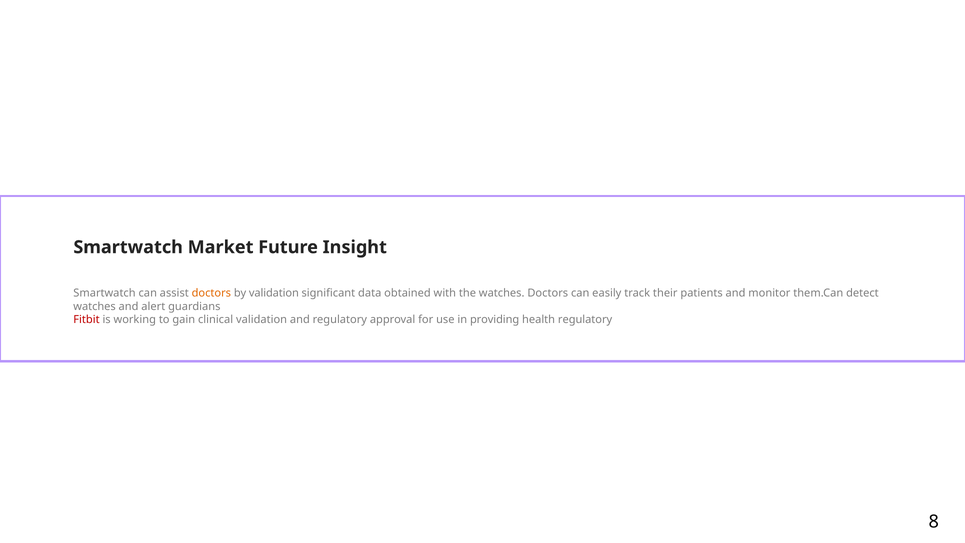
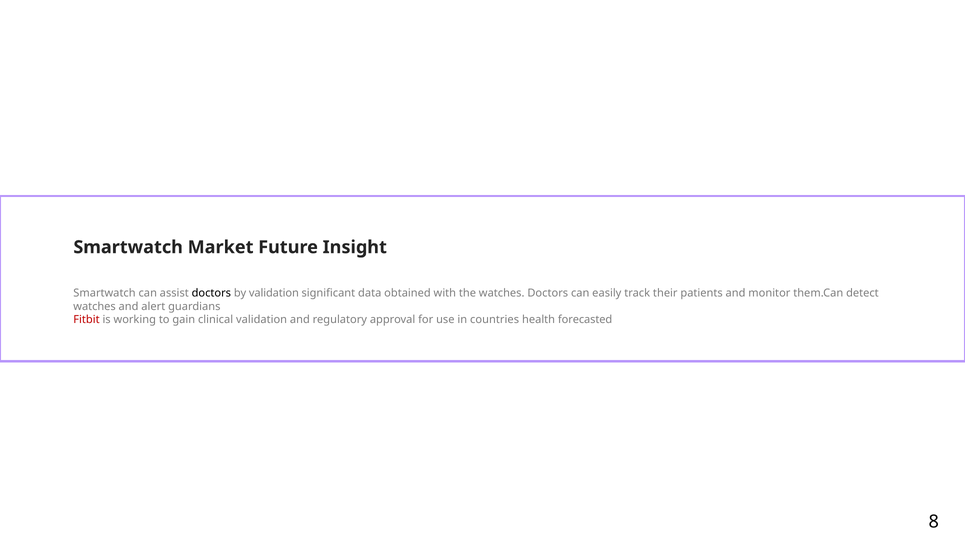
doctors at (211, 293) colour: orange -> black
providing: providing -> countries
health regulatory: regulatory -> forecasted
